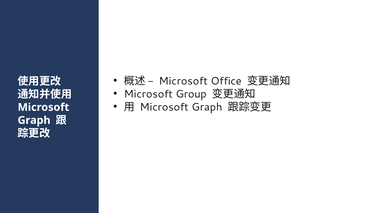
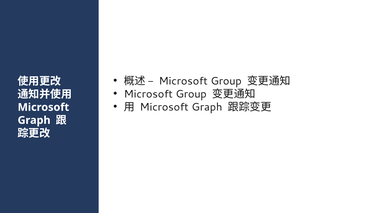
Office at (226, 81): Office -> Group
